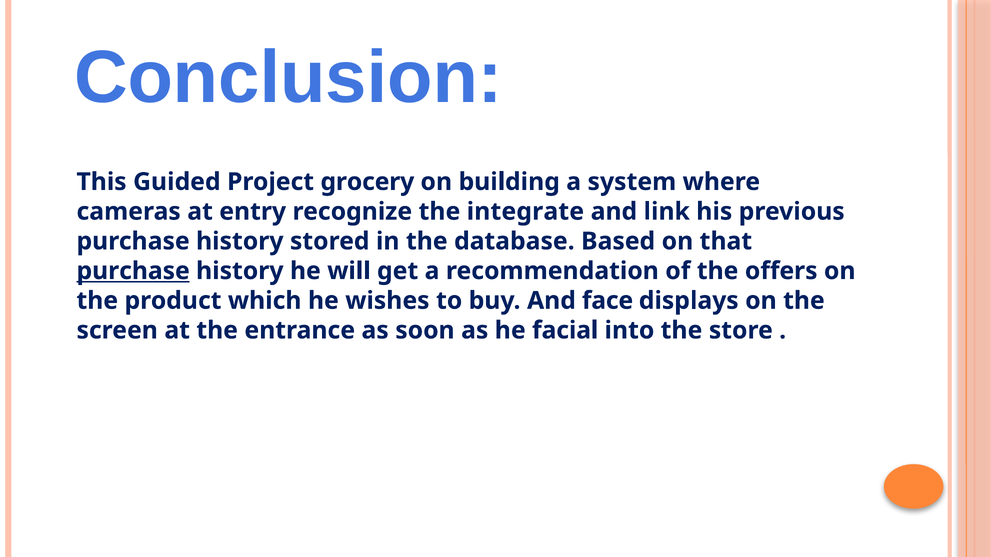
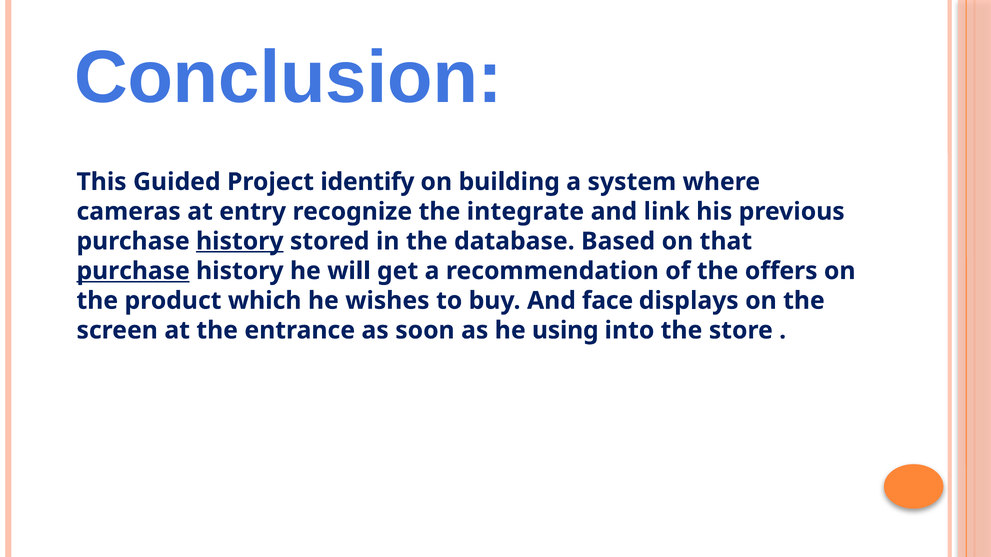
grocery: grocery -> identify
history at (240, 241) underline: none -> present
facial: facial -> using
